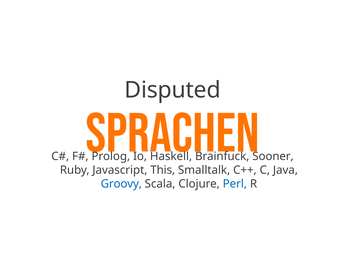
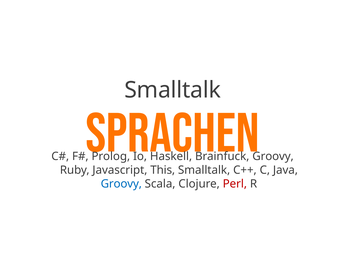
Disputed at (173, 90): Disputed -> Smalltalk
Sooner at (273, 156): Sooner -> Groovy
Perl colour: blue -> red
